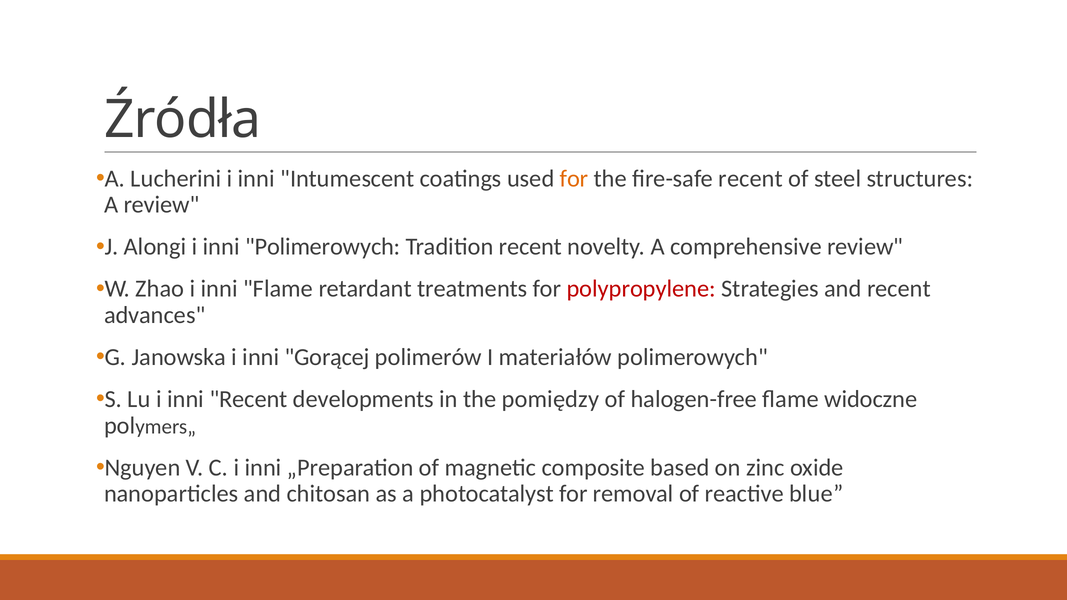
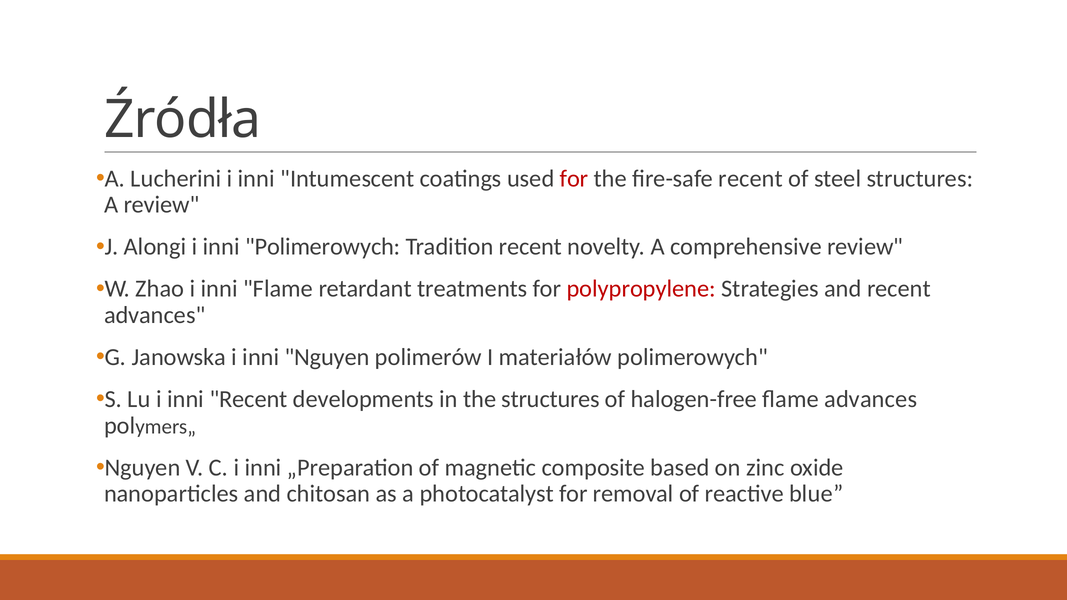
for at (574, 179) colour: orange -> red
inni Gorącej: Gorącej -> Nguyen
the pomiędzy: pomiędzy -> structures
flame widoczne: widoczne -> advances
